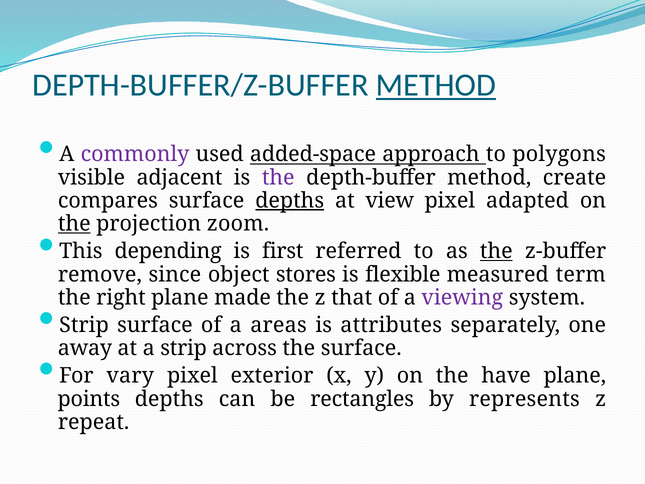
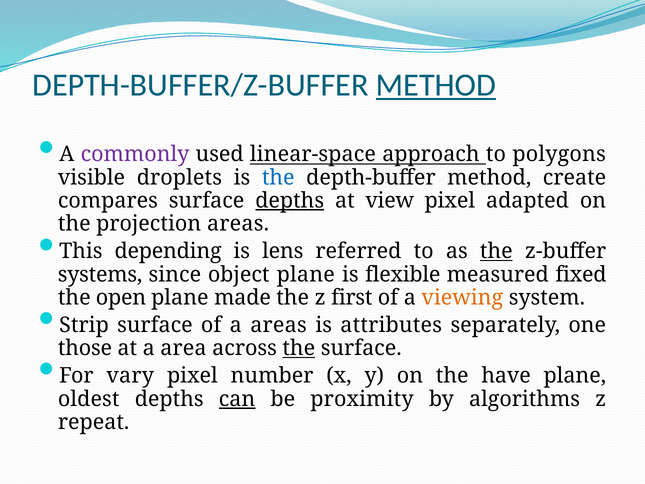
added-space: added-space -> linear-space
adjacent: adjacent -> droplets
the at (278, 177) colour: purple -> blue
the at (74, 224) underline: present -> none
projection zoom: zoom -> areas
first: first -> lens
remove: remove -> systems
object stores: stores -> plane
term: term -> fixed
right: right -> open
that: that -> first
viewing colour: purple -> orange
away: away -> those
a strip: strip -> area
the at (299, 348) underline: none -> present
exterior: exterior -> number
points: points -> oldest
can underline: none -> present
rectangles: rectangles -> proximity
represents: represents -> algorithms
